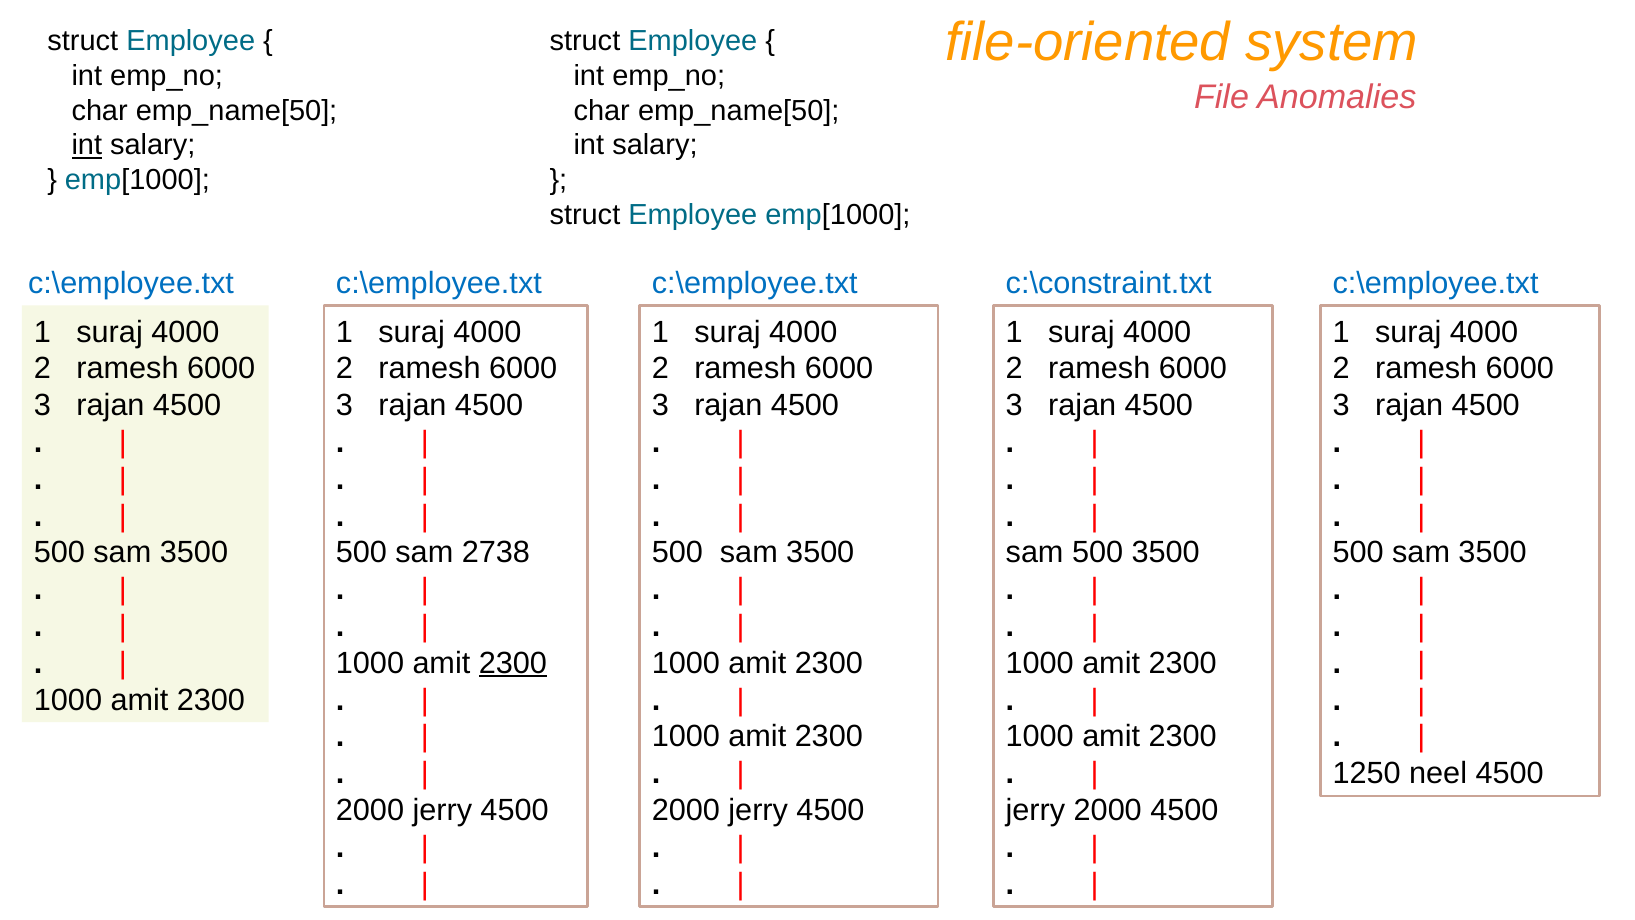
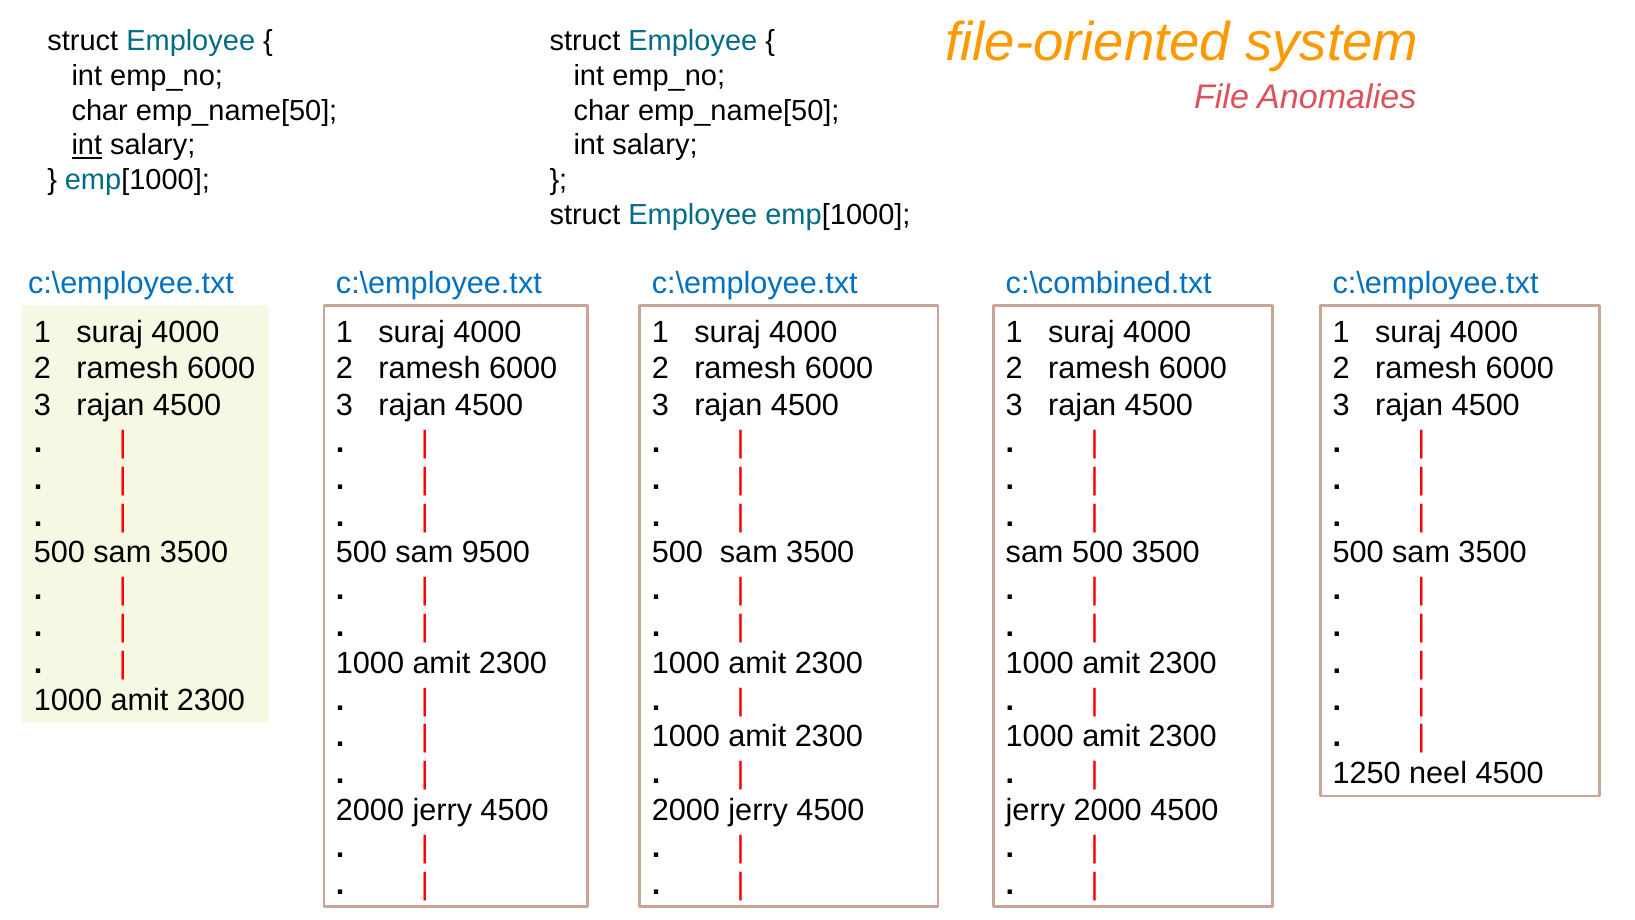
c:\constraint.txt: c:\constraint.txt -> c:\combined.txt
2738: 2738 -> 9500
2300 at (513, 663) underline: present -> none
